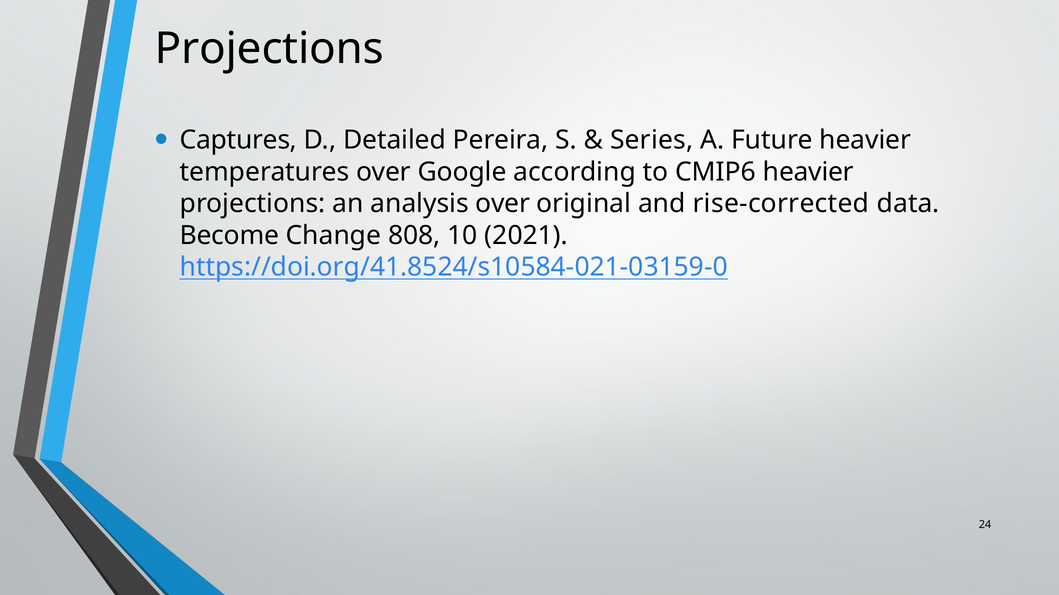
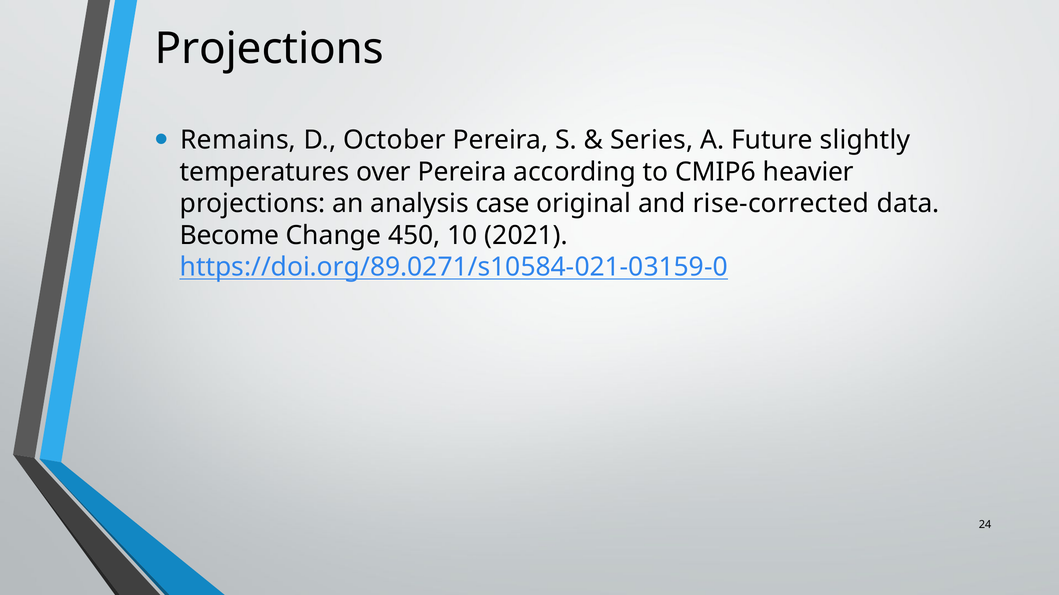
Captures: Captures -> Remains
Detailed: Detailed -> October
Future heavier: heavier -> slightly
over Google: Google -> Pereira
analysis over: over -> case
808: 808 -> 450
https://doi.org/41.8524/s10584-021-03159-0: https://doi.org/41.8524/s10584-021-03159-0 -> https://doi.org/89.0271/s10584-021-03159-0
